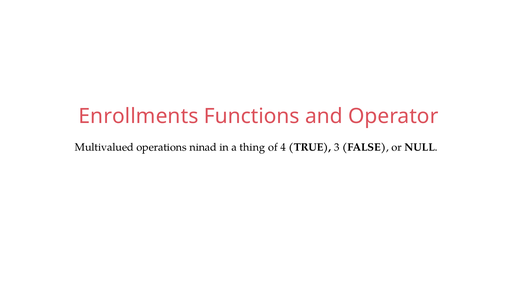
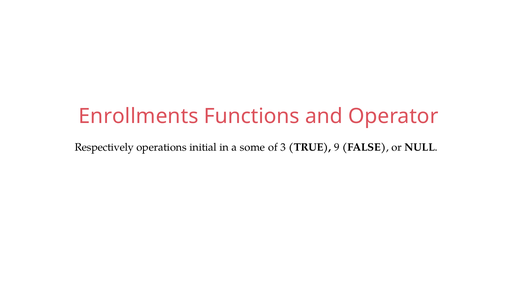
Multivalued: Multivalued -> Respectively
ninad: ninad -> initial
thing: thing -> some
4: 4 -> 3
3: 3 -> 9
